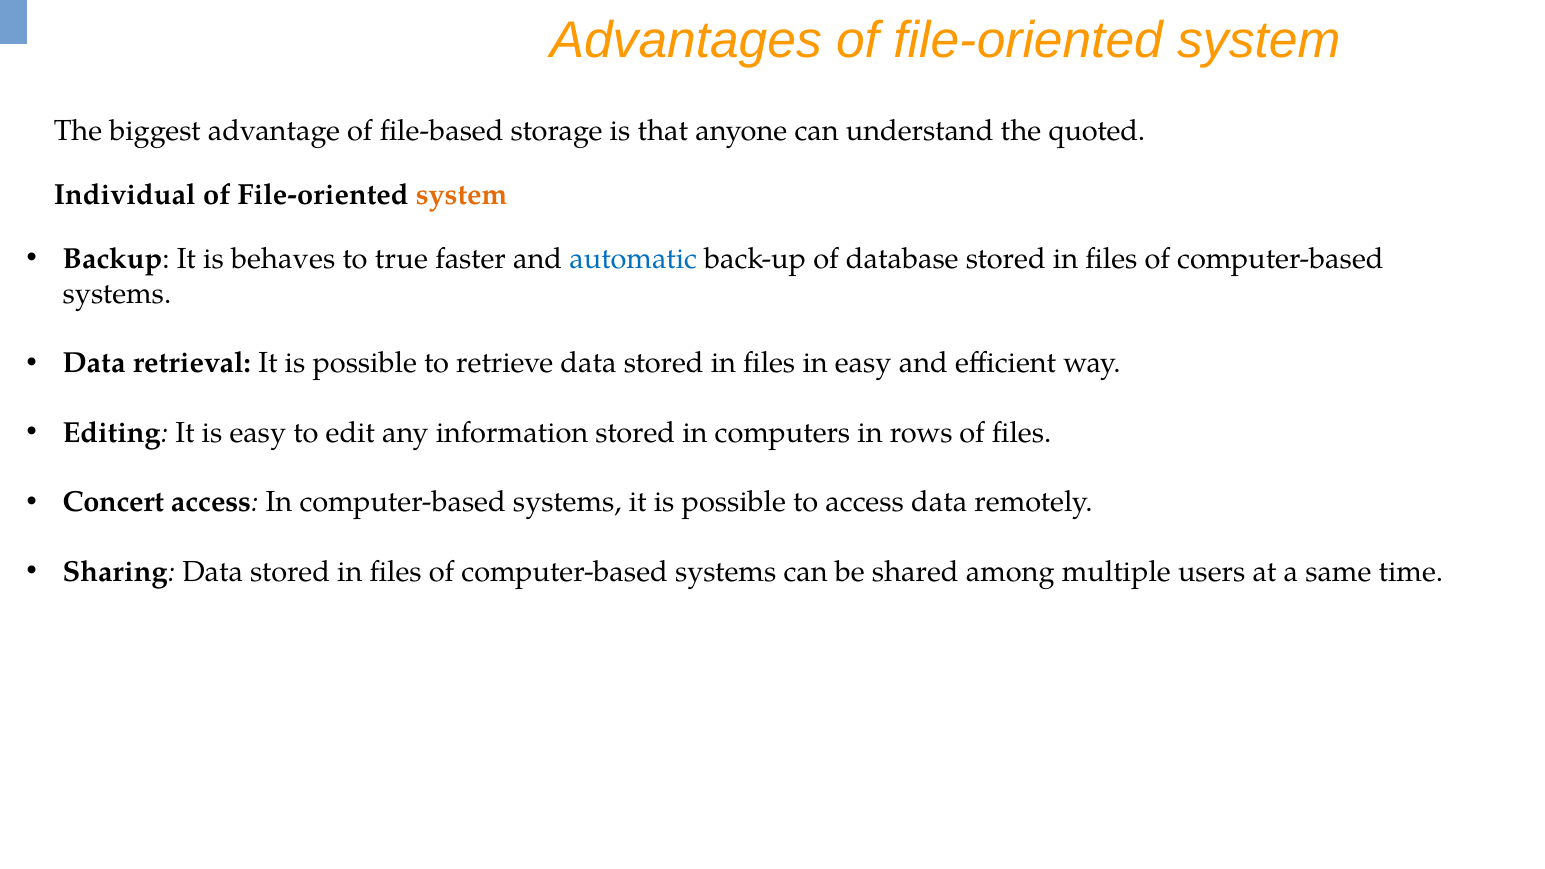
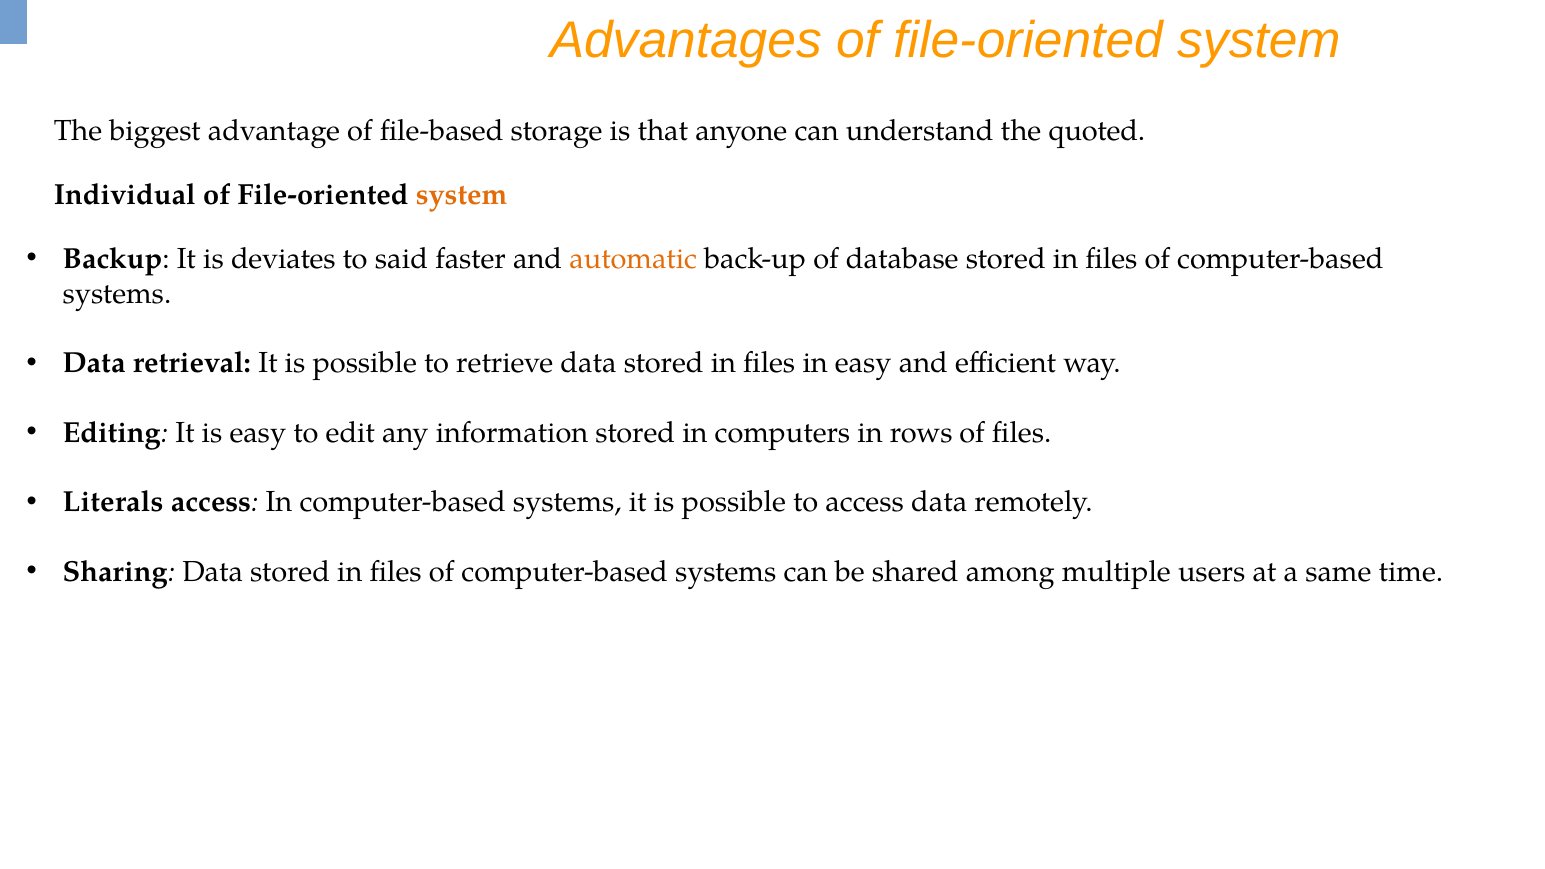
behaves: behaves -> deviates
true: true -> said
automatic colour: blue -> orange
Concert: Concert -> Literals
